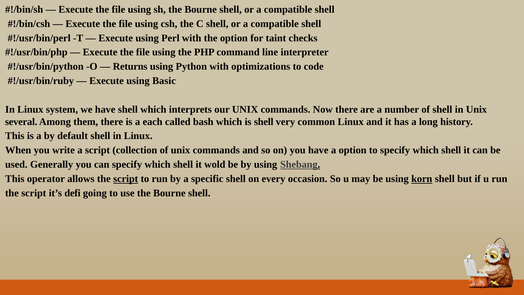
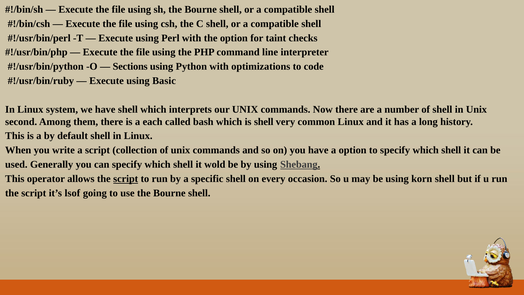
Returns: Returns -> Sections
several: several -> second
korn underline: present -> none
defi: defi -> lsof
